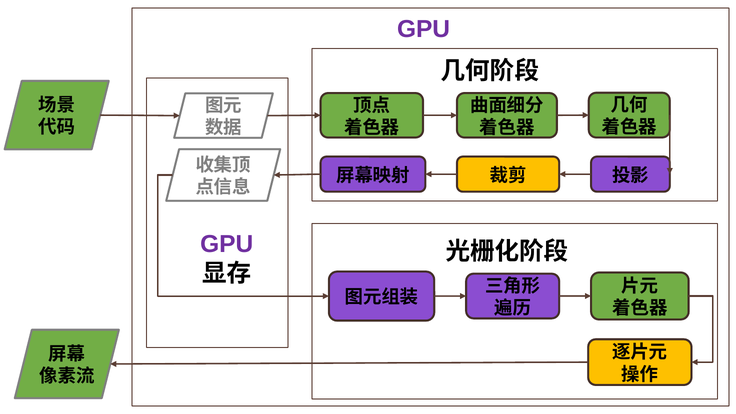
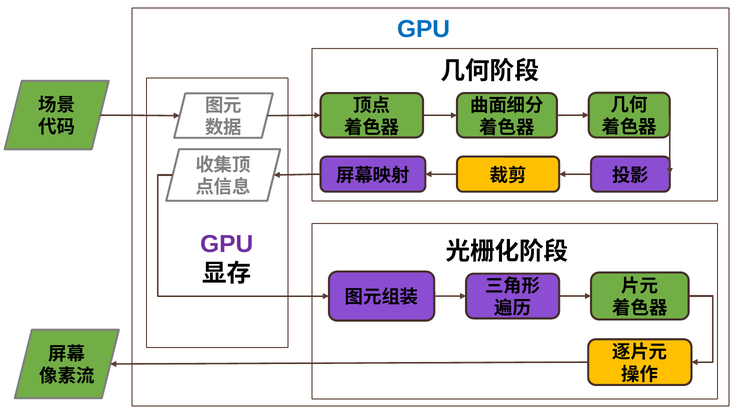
GPU at (424, 29) colour: purple -> blue
